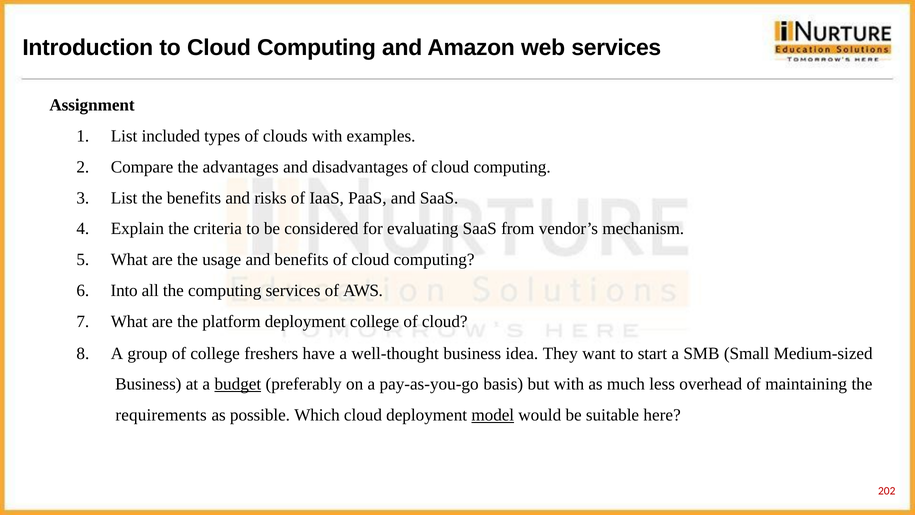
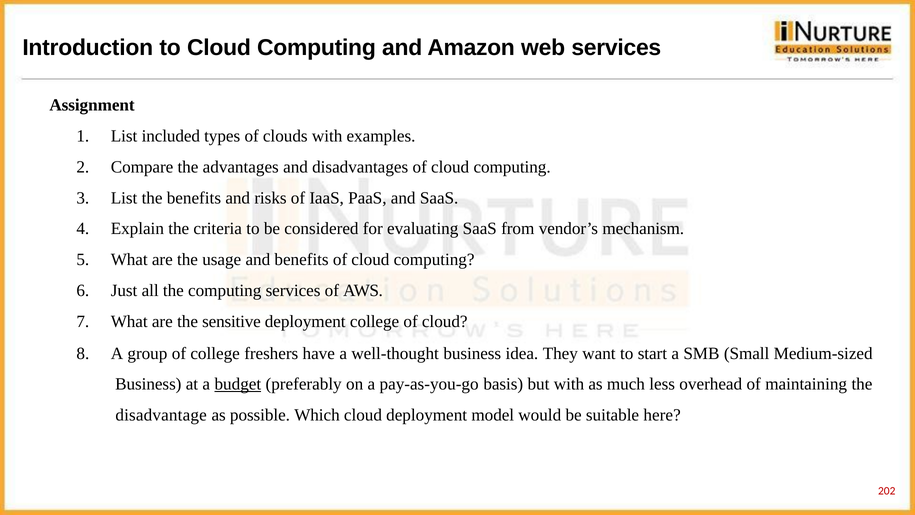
Into: Into -> Just
platform: platform -> sensitive
requirements: requirements -> disadvantage
model underline: present -> none
